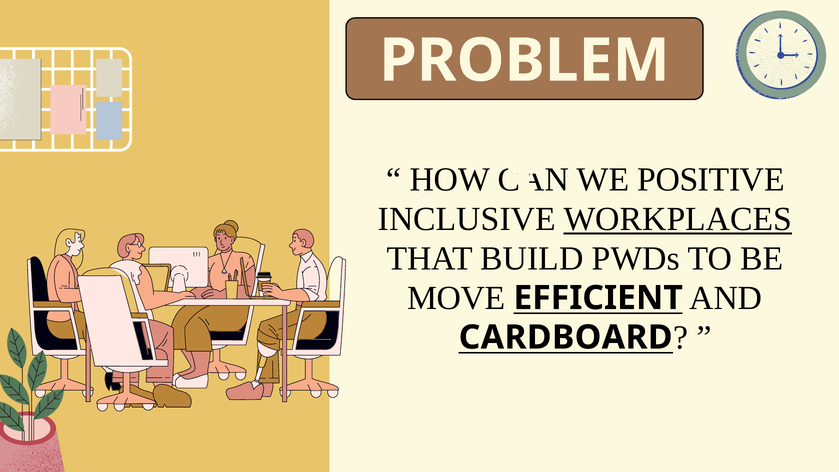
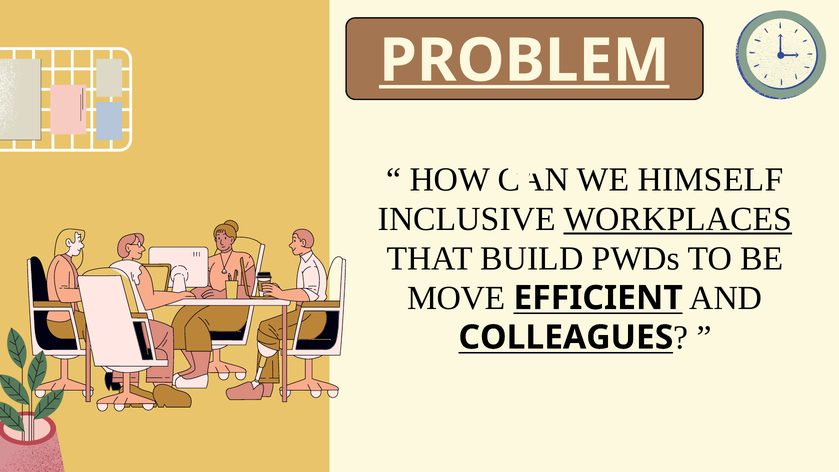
PROBLEM underline: none -> present
POSITIVE: POSITIVE -> HIMSELF
CARDBOARD: CARDBOARD -> COLLEAGUES
